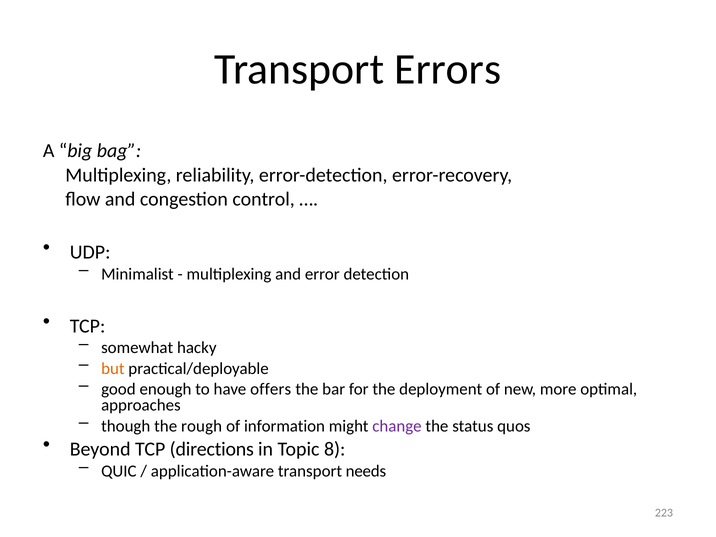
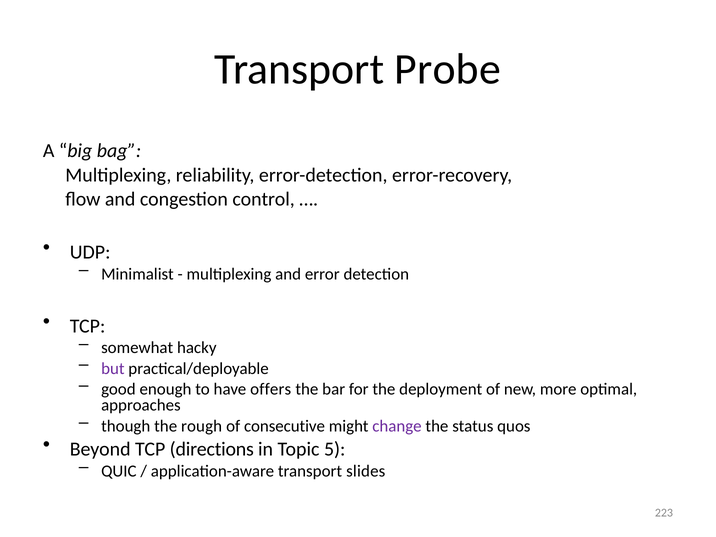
Errors: Errors -> Probe
but colour: orange -> purple
information: information -> consecutive
8: 8 -> 5
needs: needs -> slides
